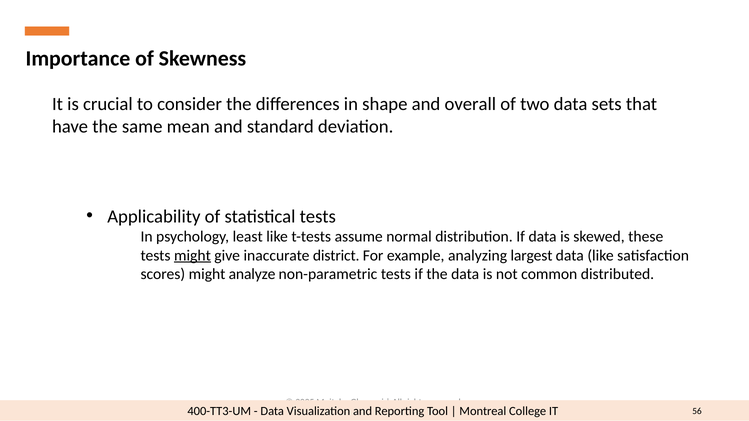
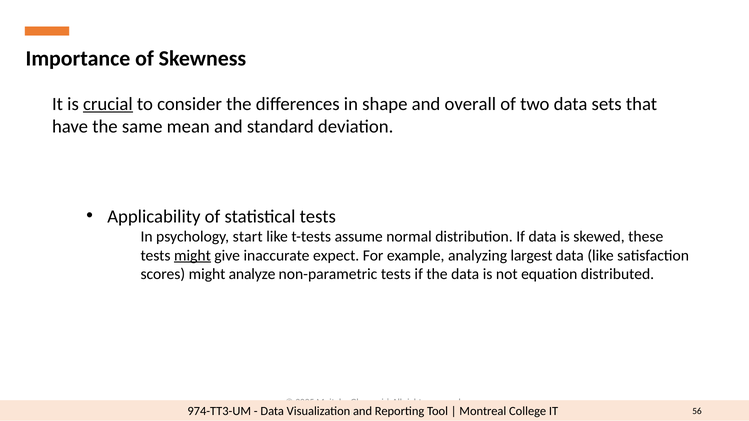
crucial underline: none -> present
least: least -> start
district: district -> expect
common: common -> equation
400-TT3-UM: 400-TT3-UM -> 974-TT3-UM
